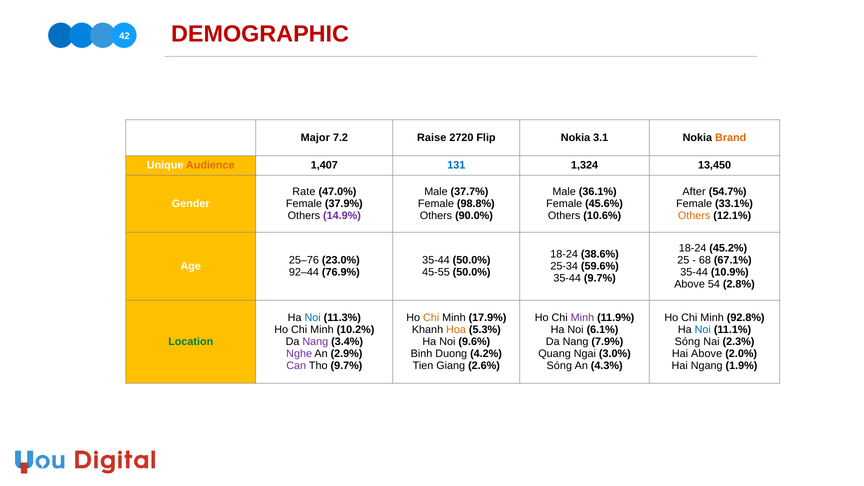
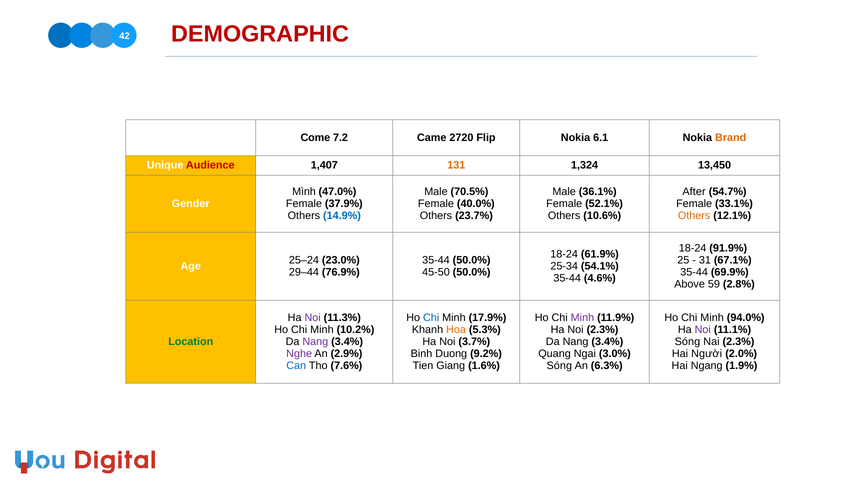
Major: Major -> Come
Raise: Raise -> Came
3.1: 3.1 -> 6.1
Audience colour: orange -> red
131 colour: blue -> orange
Rate: Rate -> Mình
37.7%: 37.7% -> 70.5%
98.8%: 98.8% -> 40.0%
45.6%: 45.6% -> 52.1%
14.9% colour: purple -> blue
90.0%: 90.0% -> 23.7%
45.2%: 45.2% -> 91.9%
38.6%: 38.6% -> 61.9%
25–76: 25–76 -> 25–24
68: 68 -> 31
59.6%: 59.6% -> 54.1%
92–44: 92–44 -> 29–44
45-55: 45-55 -> 45-50
10.9%: 10.9% -> 69.9%
35-44 9.7%: 9.7% -> 4.6%
54: 54 -> 59
Noi at (313, 318) colour: blue -> purple
Chi at (431, 318) colour: orange -> blue
92.8%: 92.8% -> 94.0%
Noi 6.1%: 6.1% -> 2.3%
Noi at (703, 330) colour: blue -> purple
9.6%: 9.6% -> 3.7%
7.9% at (607, 342): 7.9% -> 3.4%
4.2%: 4.2% -> 9.2%
Hai Above: Above -> Người
Can colour: purple -> blue
Tho 9.7%: 9.7% -> 7.6%
2.6%: 2.6% -> 1.6%
4.3%: 4.3% -> 6.3%
